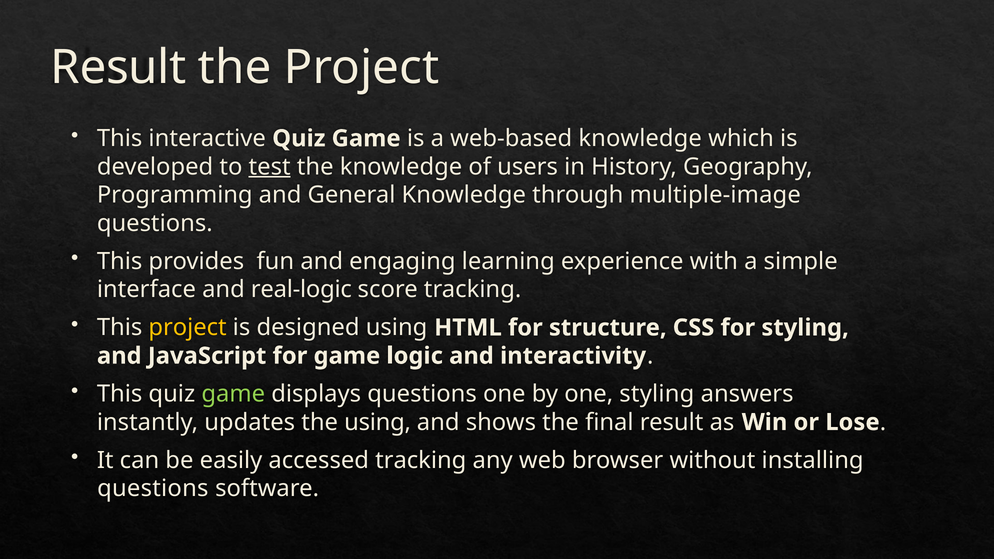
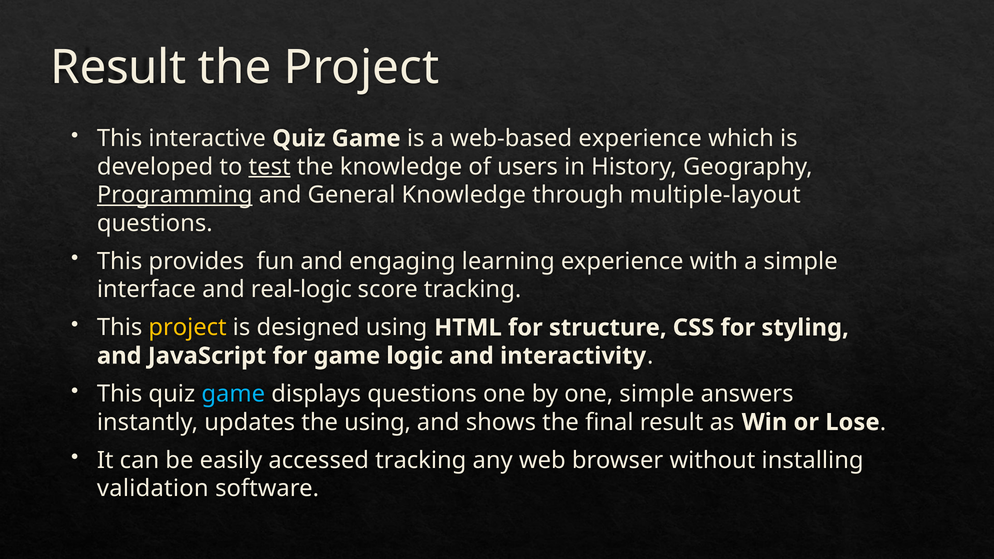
web-based knowledge: knowledge -> experience
Programming underline: none -> present
multiple-image: multiple-image -> multiple-layout
game at (233, 394) colour: light green -> light blue
one styling: styling -> simple
questions at (153, 489): questions -> validation
